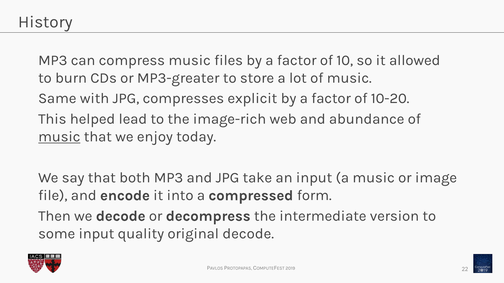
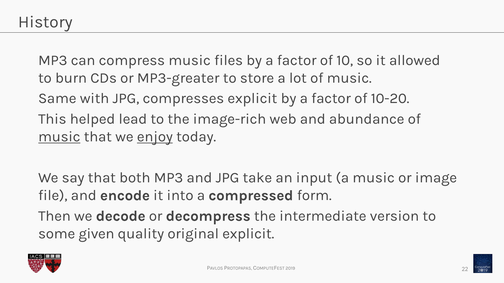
enjoy underline: none -> present
some input: input -> given
original decode: decode -> explicit
